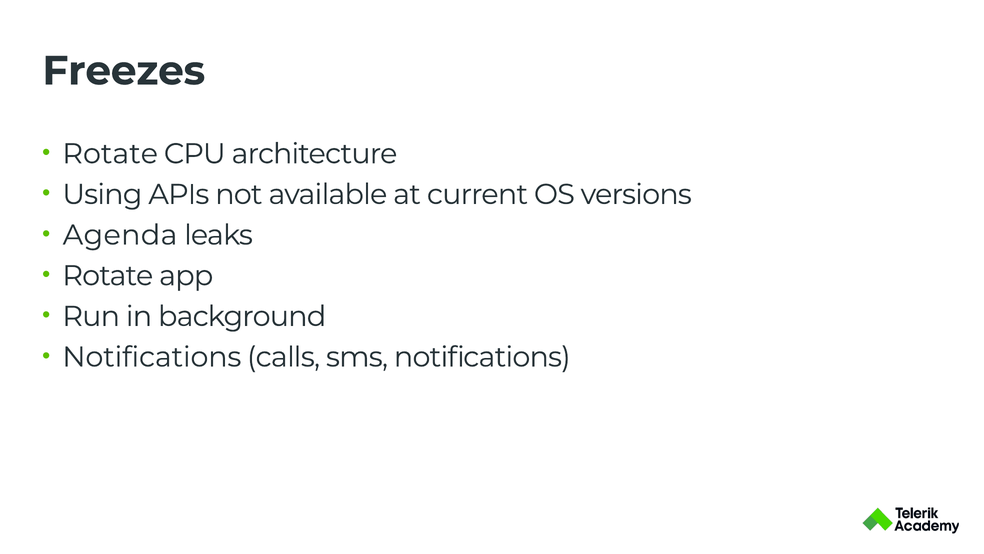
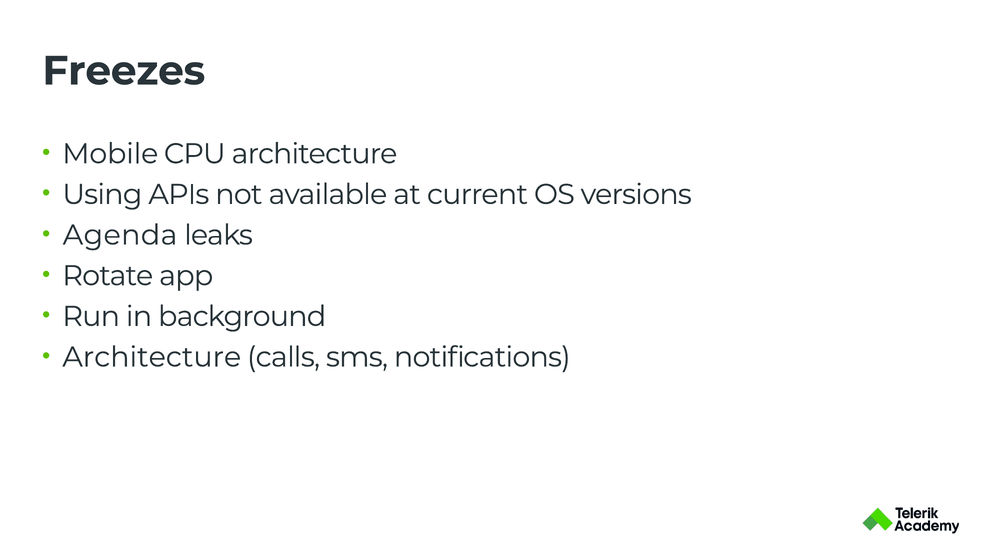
Rotate at (110, 154): Rotate -> Mobile
Notifications at (152, 357): Notifications -> Architecture
